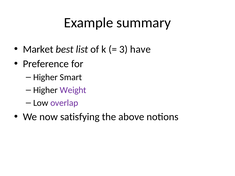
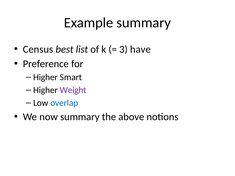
Market: Market -> Census
overlap colour: purple -> blue
now satisfying: satisfying -> summary
